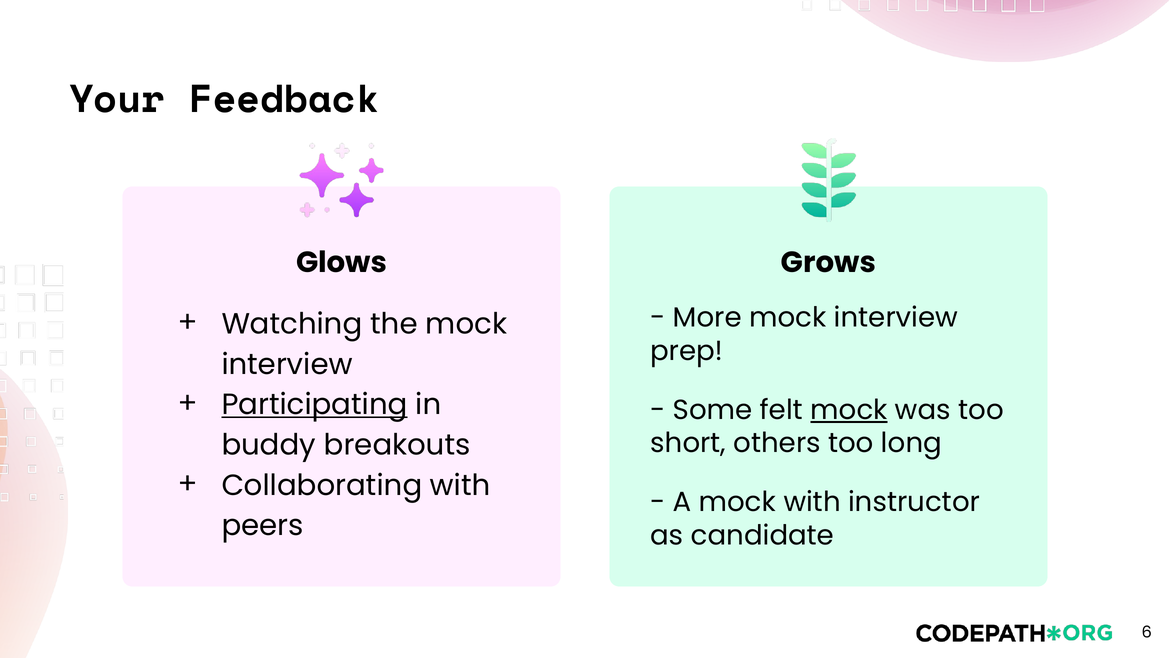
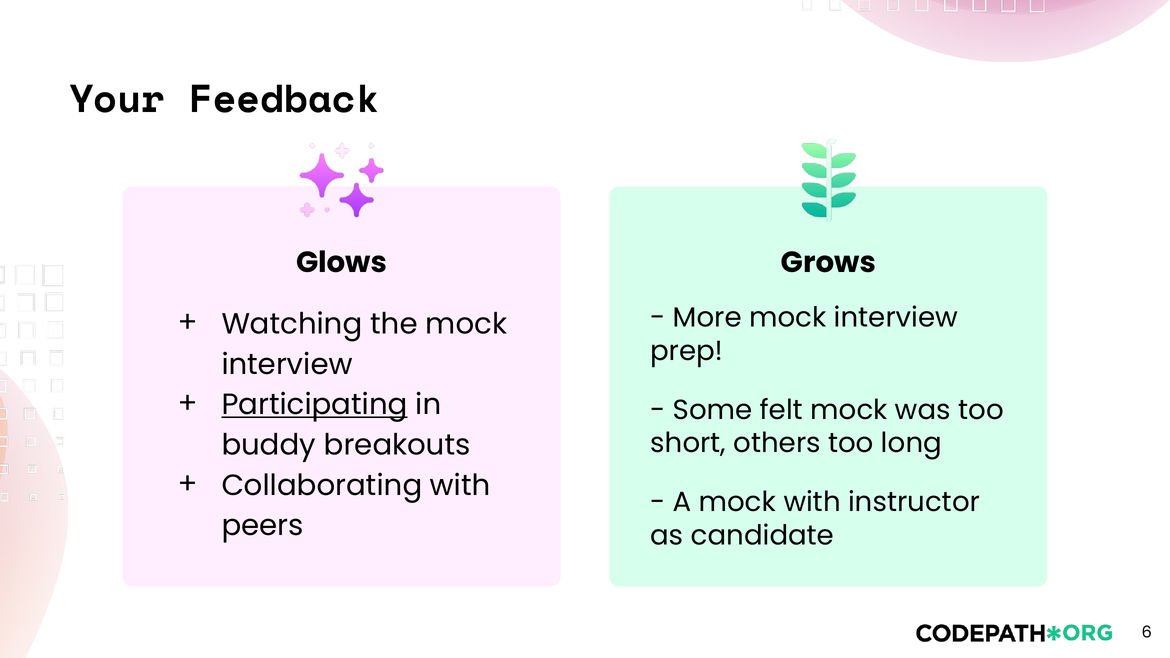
mock at (849, 410) underline: present -> none
